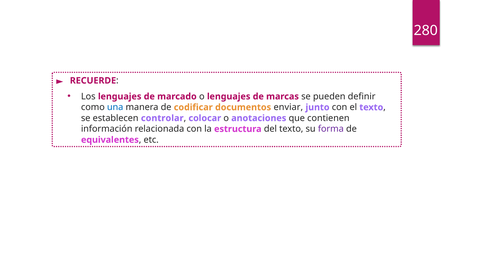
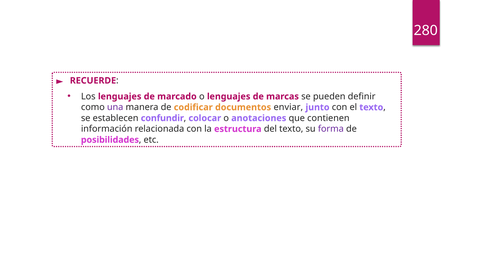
una colour: blue -> purple
controlar: controlar -> confundir
equivalentes: equivalentes -> posibilidades
